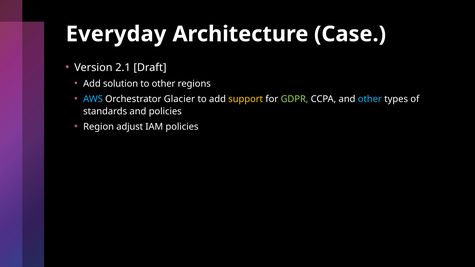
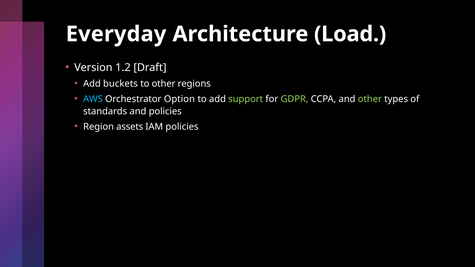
Case: Case -> Load
2.1: 2.1 -> 1.2
solution: solution -> buckets
Glacier: Glacier -> Option
support colour: yellow -> light green
other at (370, 99) colour: light blue -> light green
adjust: adjust -> assets
